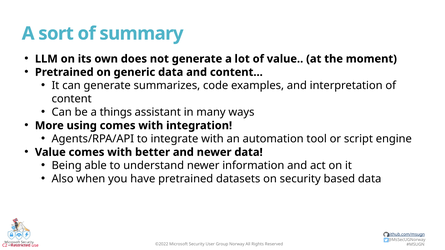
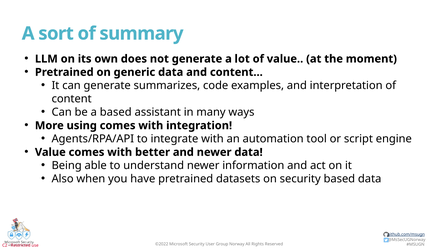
a things: things -> based
